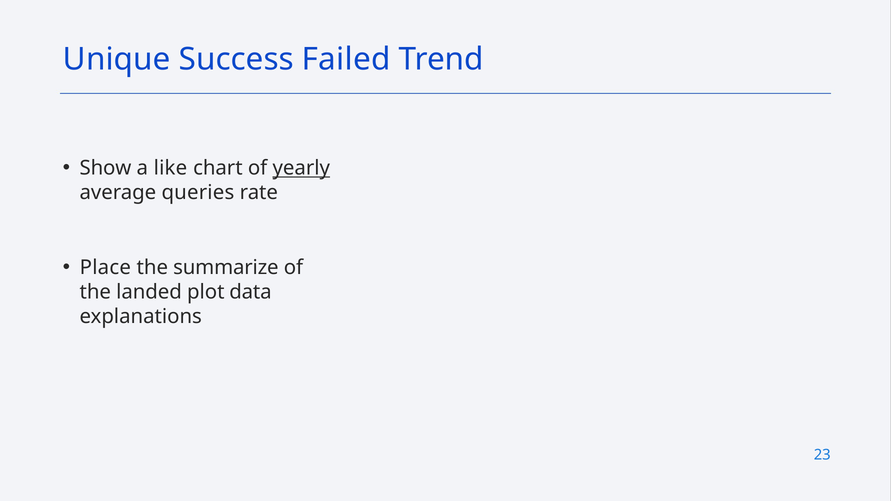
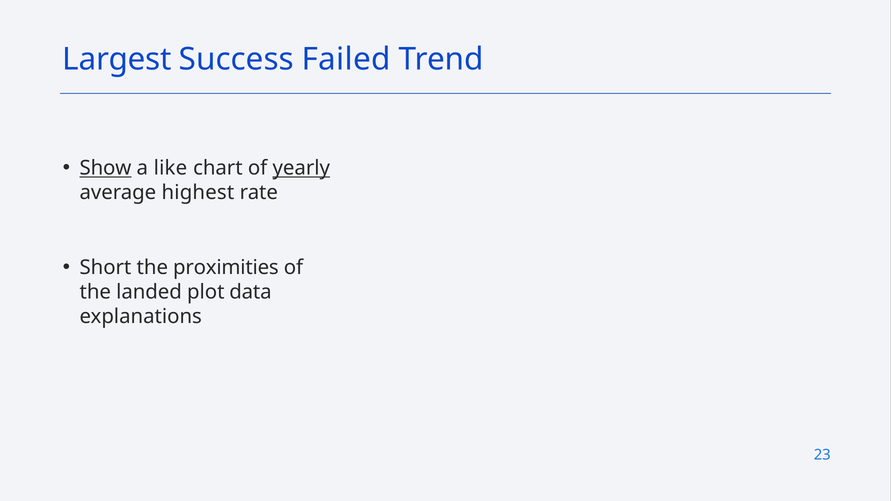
Unique: Unique -> Largest
Show underline: none -> present
queries: queries -> highest
Place: Place -> Short
summarize: summarize -> proximities
